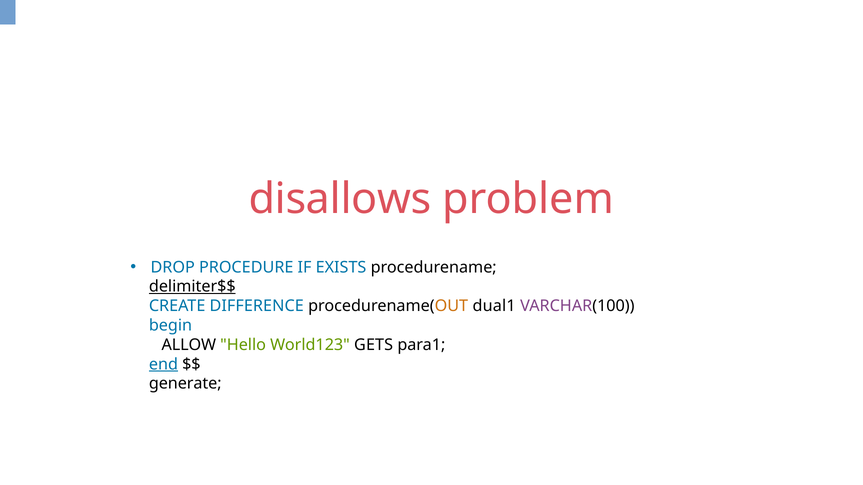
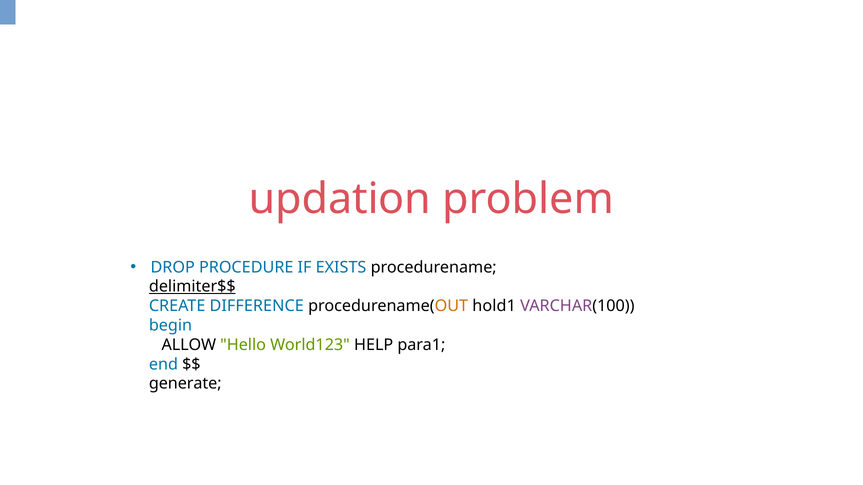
disallows: disallows -> updation
dual1: dual1 -> hold1
GETS: GETS -> HELP
end underline: present -> none
